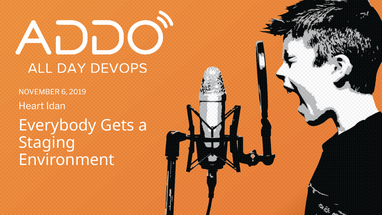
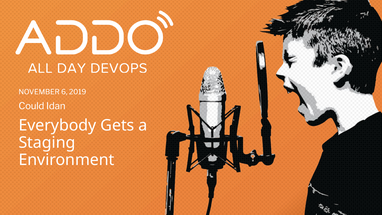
Heart: Heart -> Could
